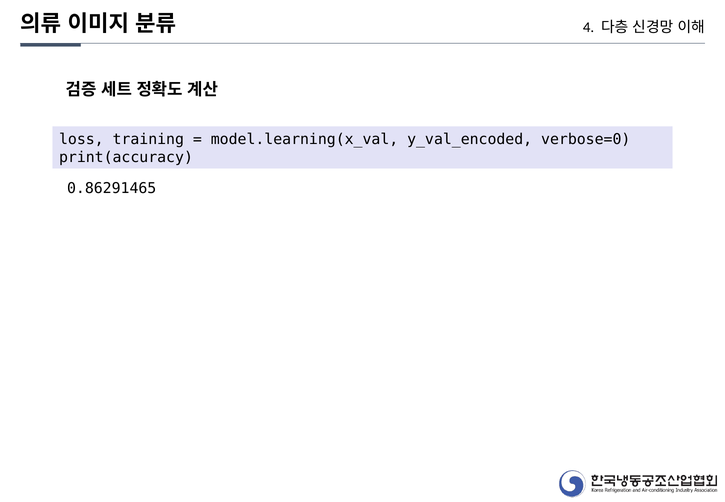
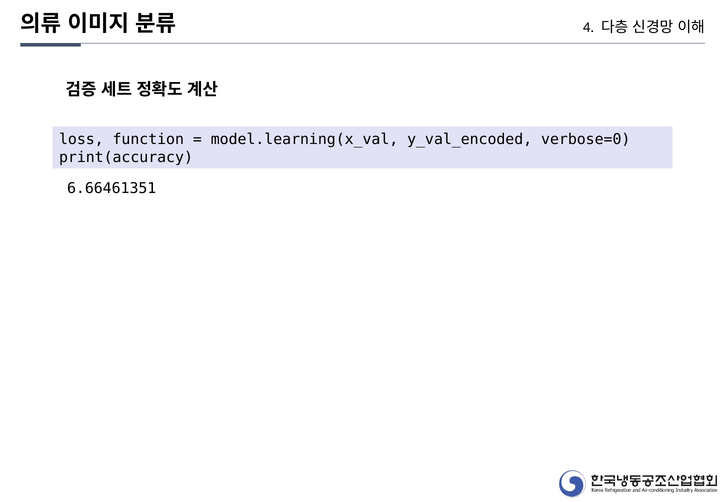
training: training -> function
0.86291465: 0.86291465 -> 6.66461351
